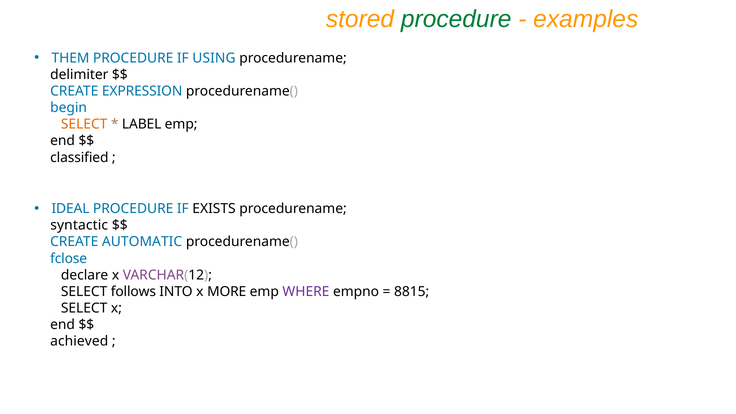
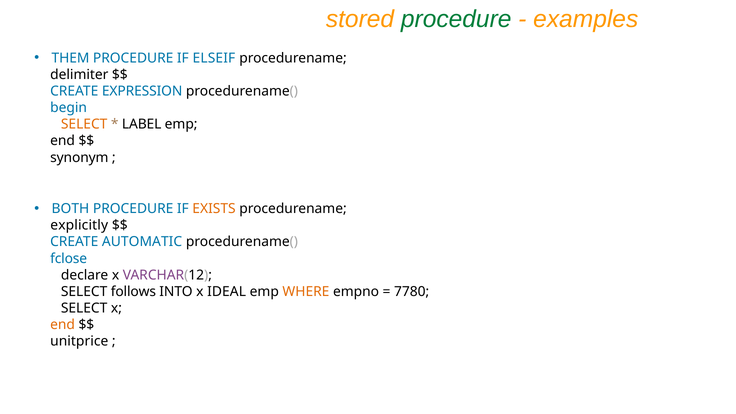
USING: USING -> ELSEIF
classified: classified -> synonym
IDEAL: IDEAL -> BOTH
EXISTS colour: black -> orange
syntactic: syntactic -> explicitly
MORE: MORE -> IDEAL
WHERE colour: purple -> orange
8815: 8815 -> 7780
end at (63, 325) colour: black -> orange
achieved: achieved -> unitprice
